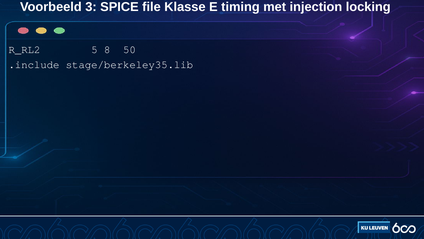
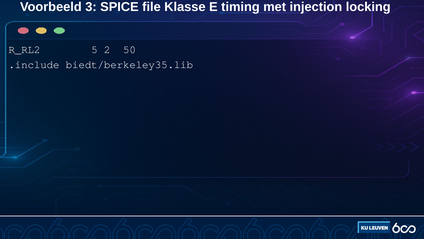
8: 8 -> 2
stage/berkeley35.lib: stage/berkeley35.lib -> biedt/berkeley35.lib
